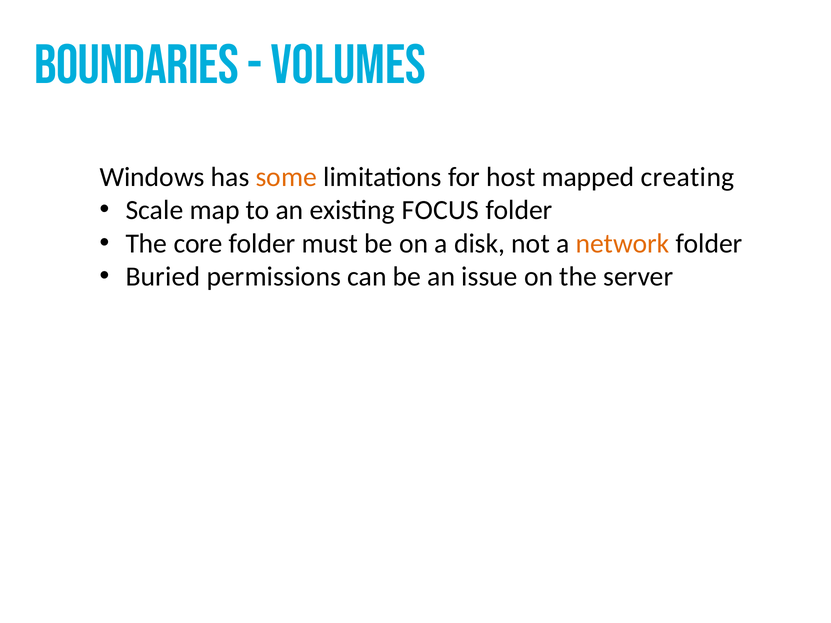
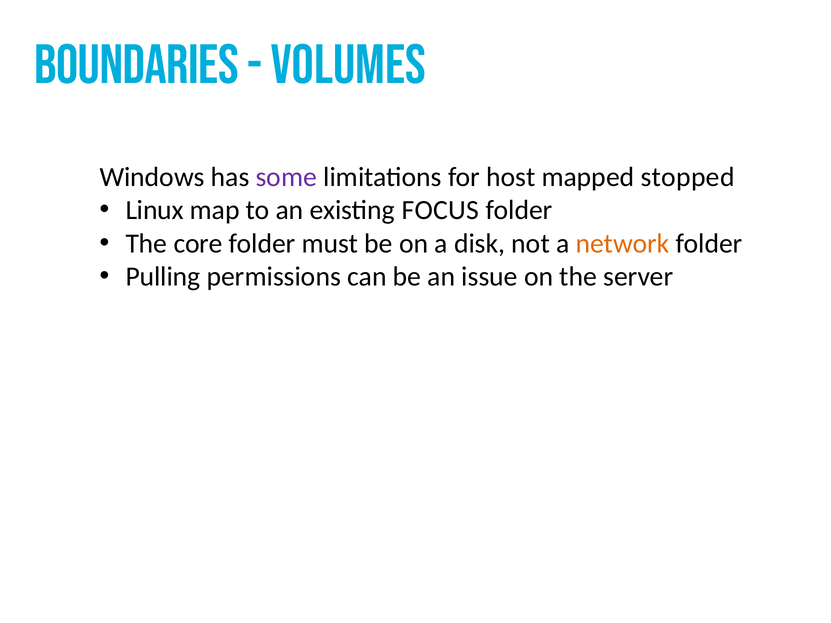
some colour: orange -> purple
creating: creating -> stopped
Scale: Scale -> Linux
Buried: Buried -> Pulling
